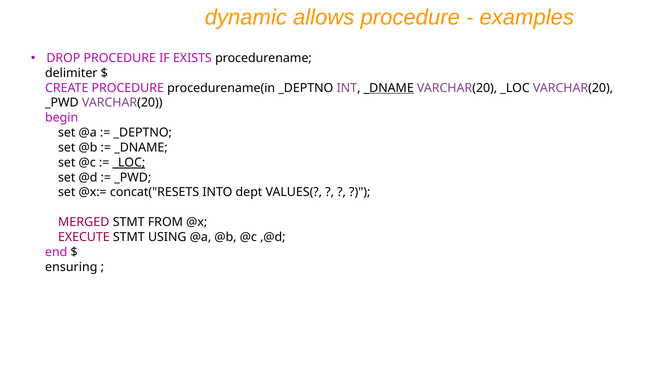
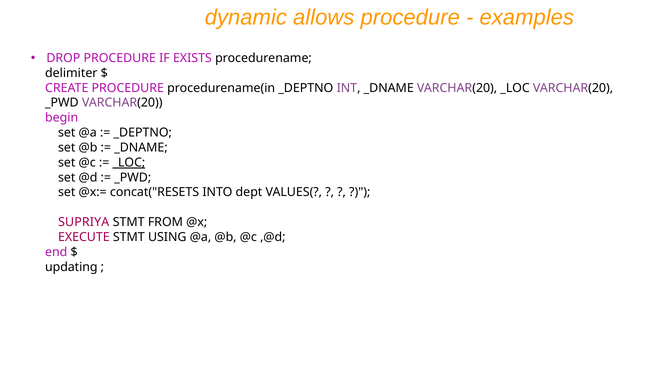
_DNAME at (389, 88) underline: present -> none
MERGED: MERGED -> SUPRIYA
ensuring: ensuring -> updating
